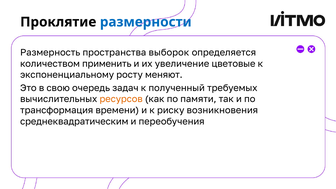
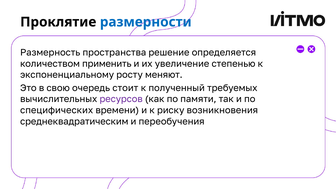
выборок: выборок -> решение
цветовые: цветовые -> степенью
задач: задач -> стоит
ресурсов colour: orange -> purple
трансформация: трансформация -> специфических
